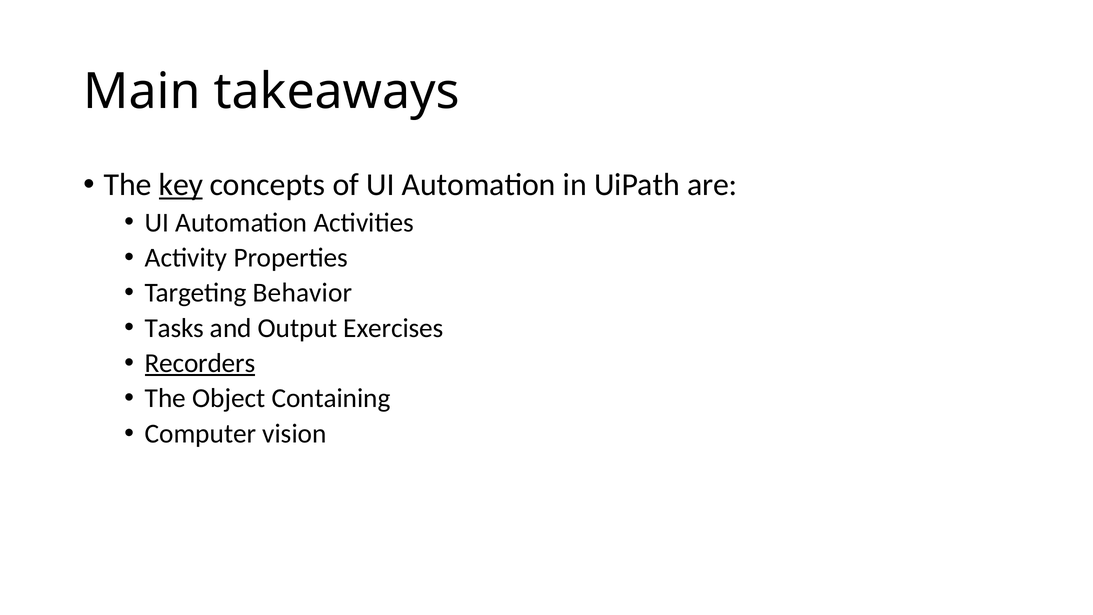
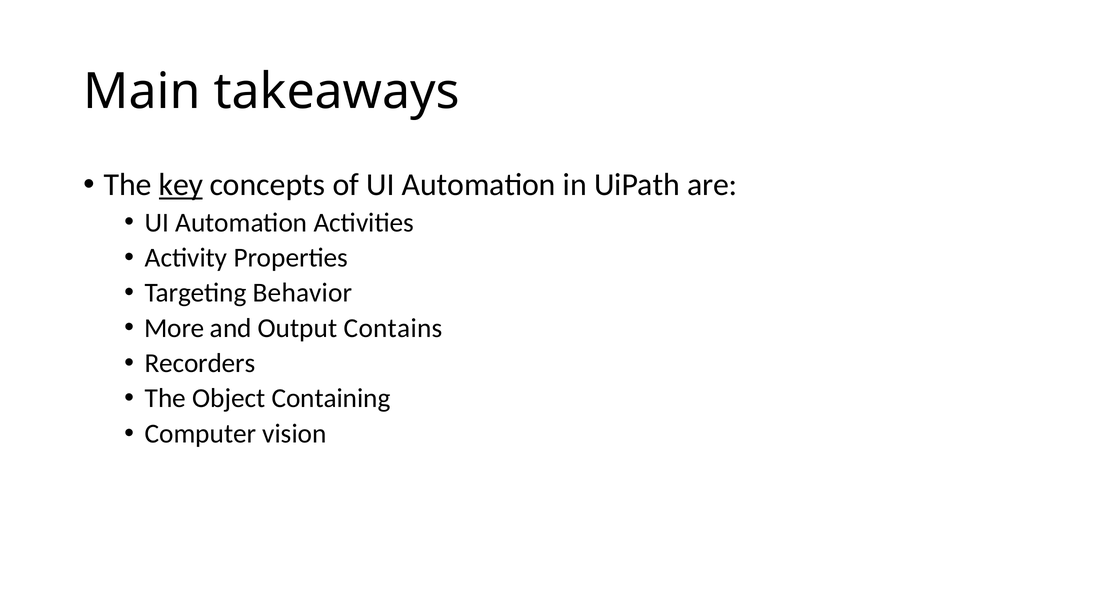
Tasks: Tasks -> More
Exercises: Exercises -> Contains
Recorders underline: present -> none
